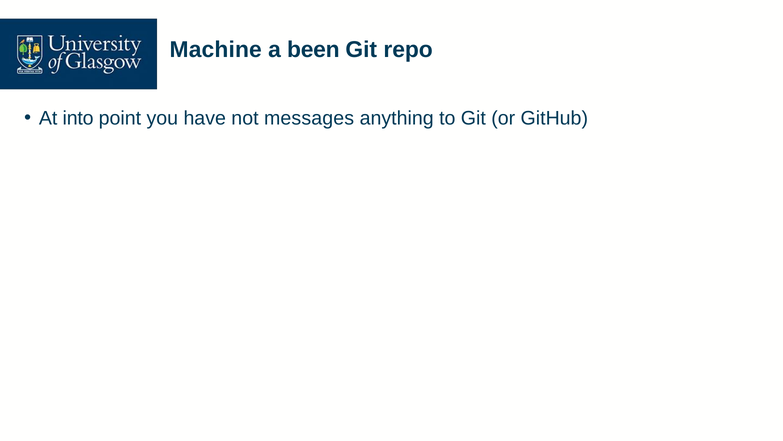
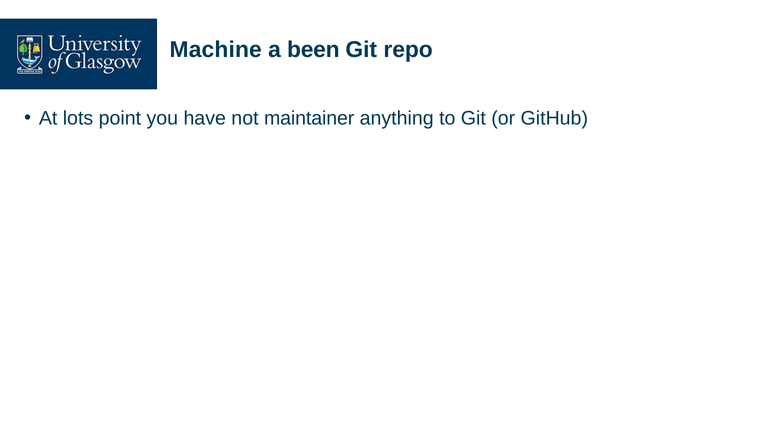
into: into -> lots
messages: messages -> maintainer
